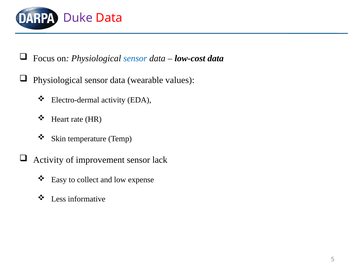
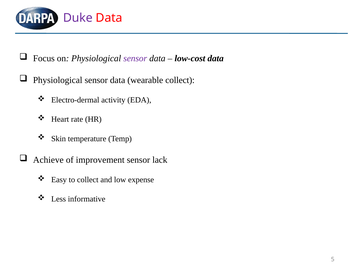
sensor at (135, 58) colour: blue -> purple
wearable values: values -> collect
Activity at (48, 160): Activity -> Achieve
